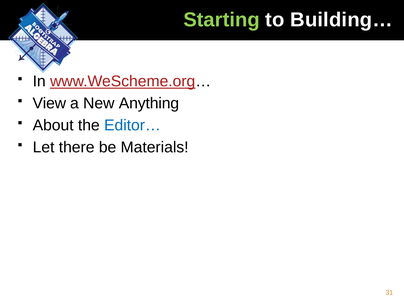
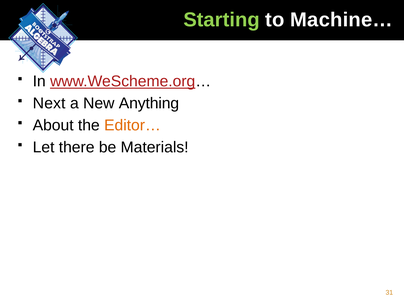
Building…: Building… -> Machine…
View: View -> Next
Editor… colour: blue -> orange
